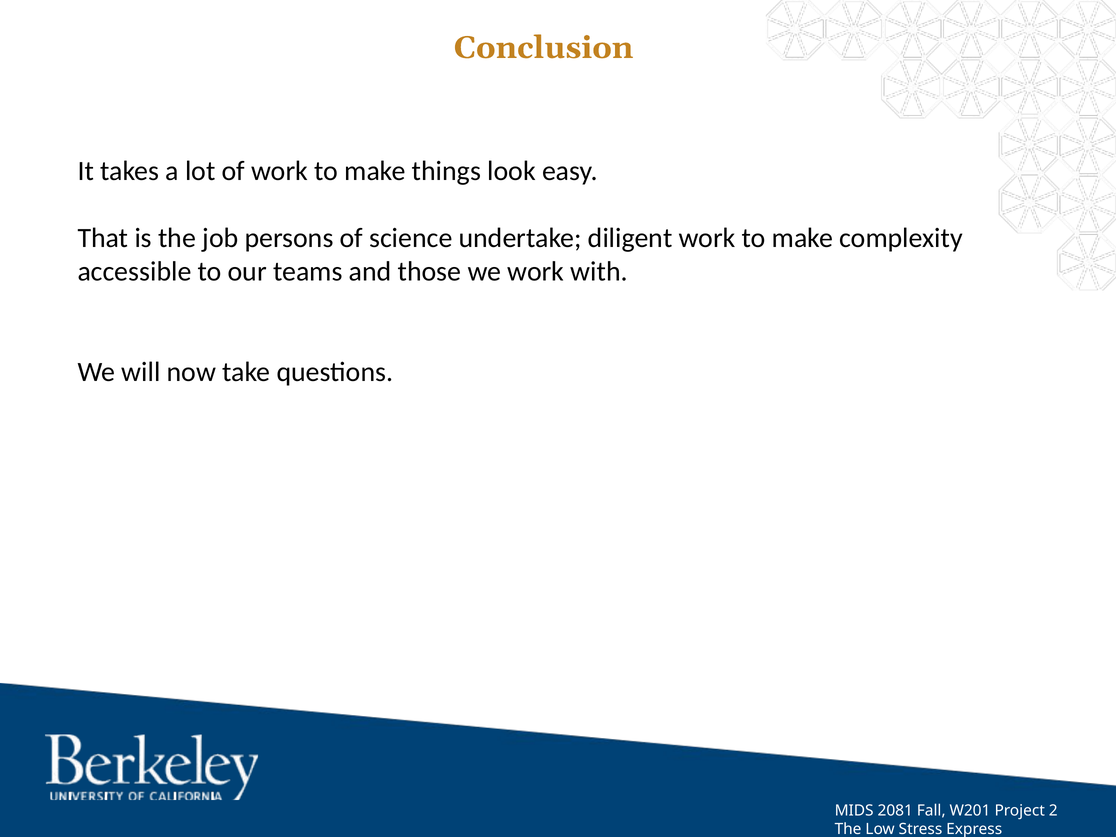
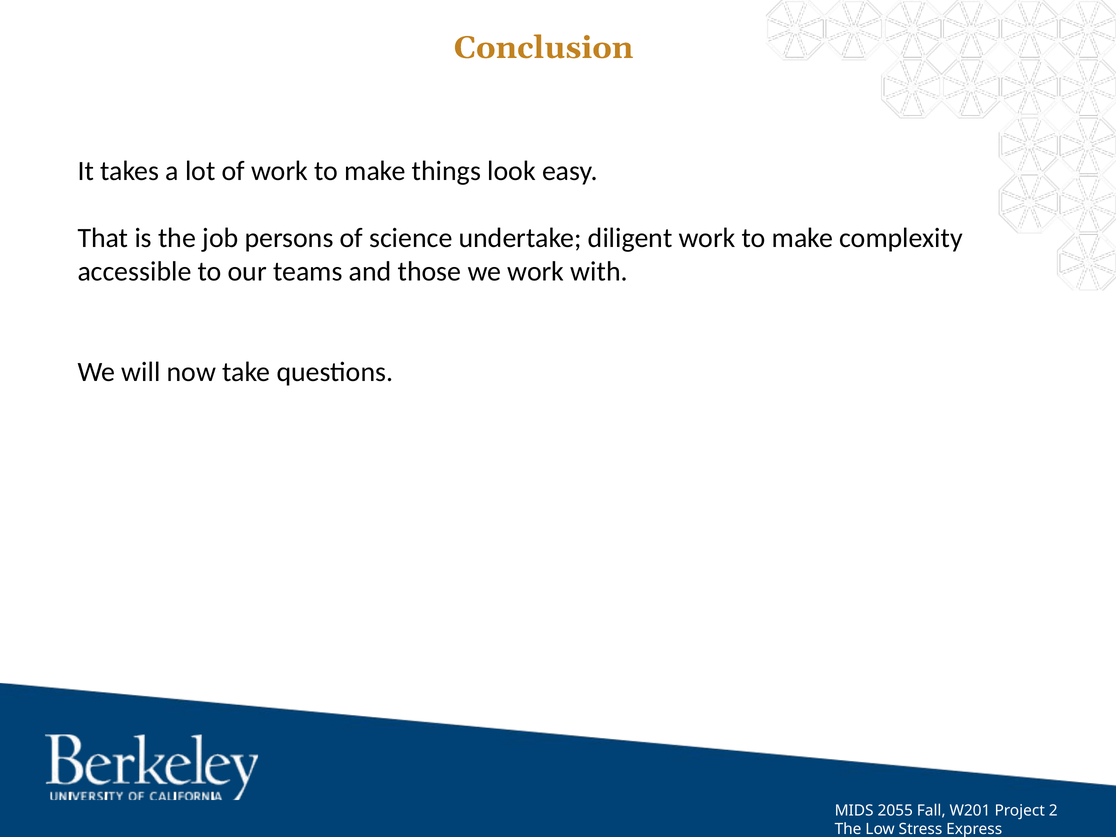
2081: 2081 -> 2055
